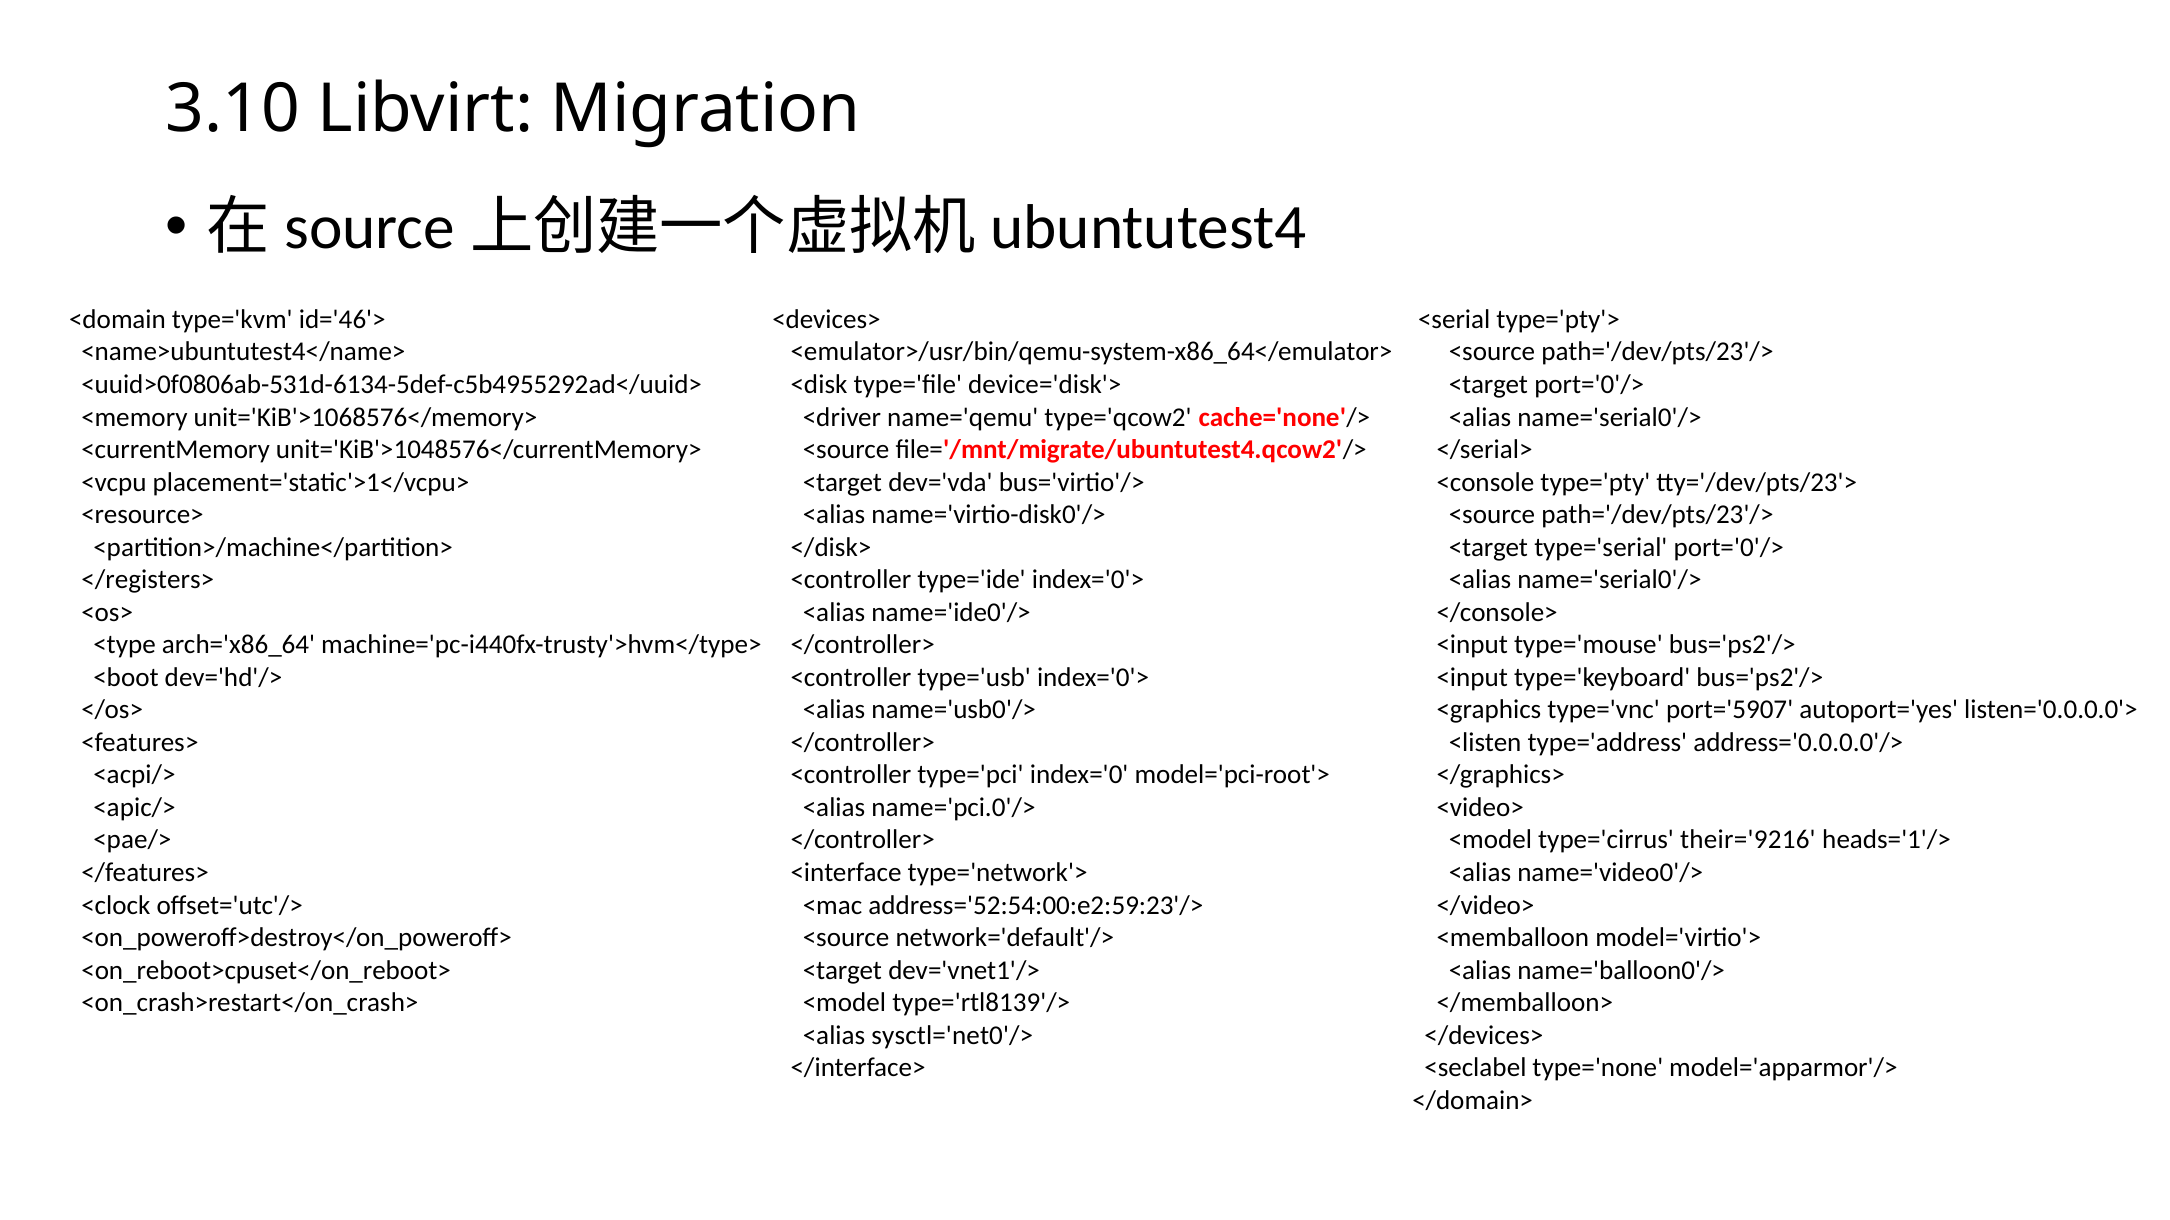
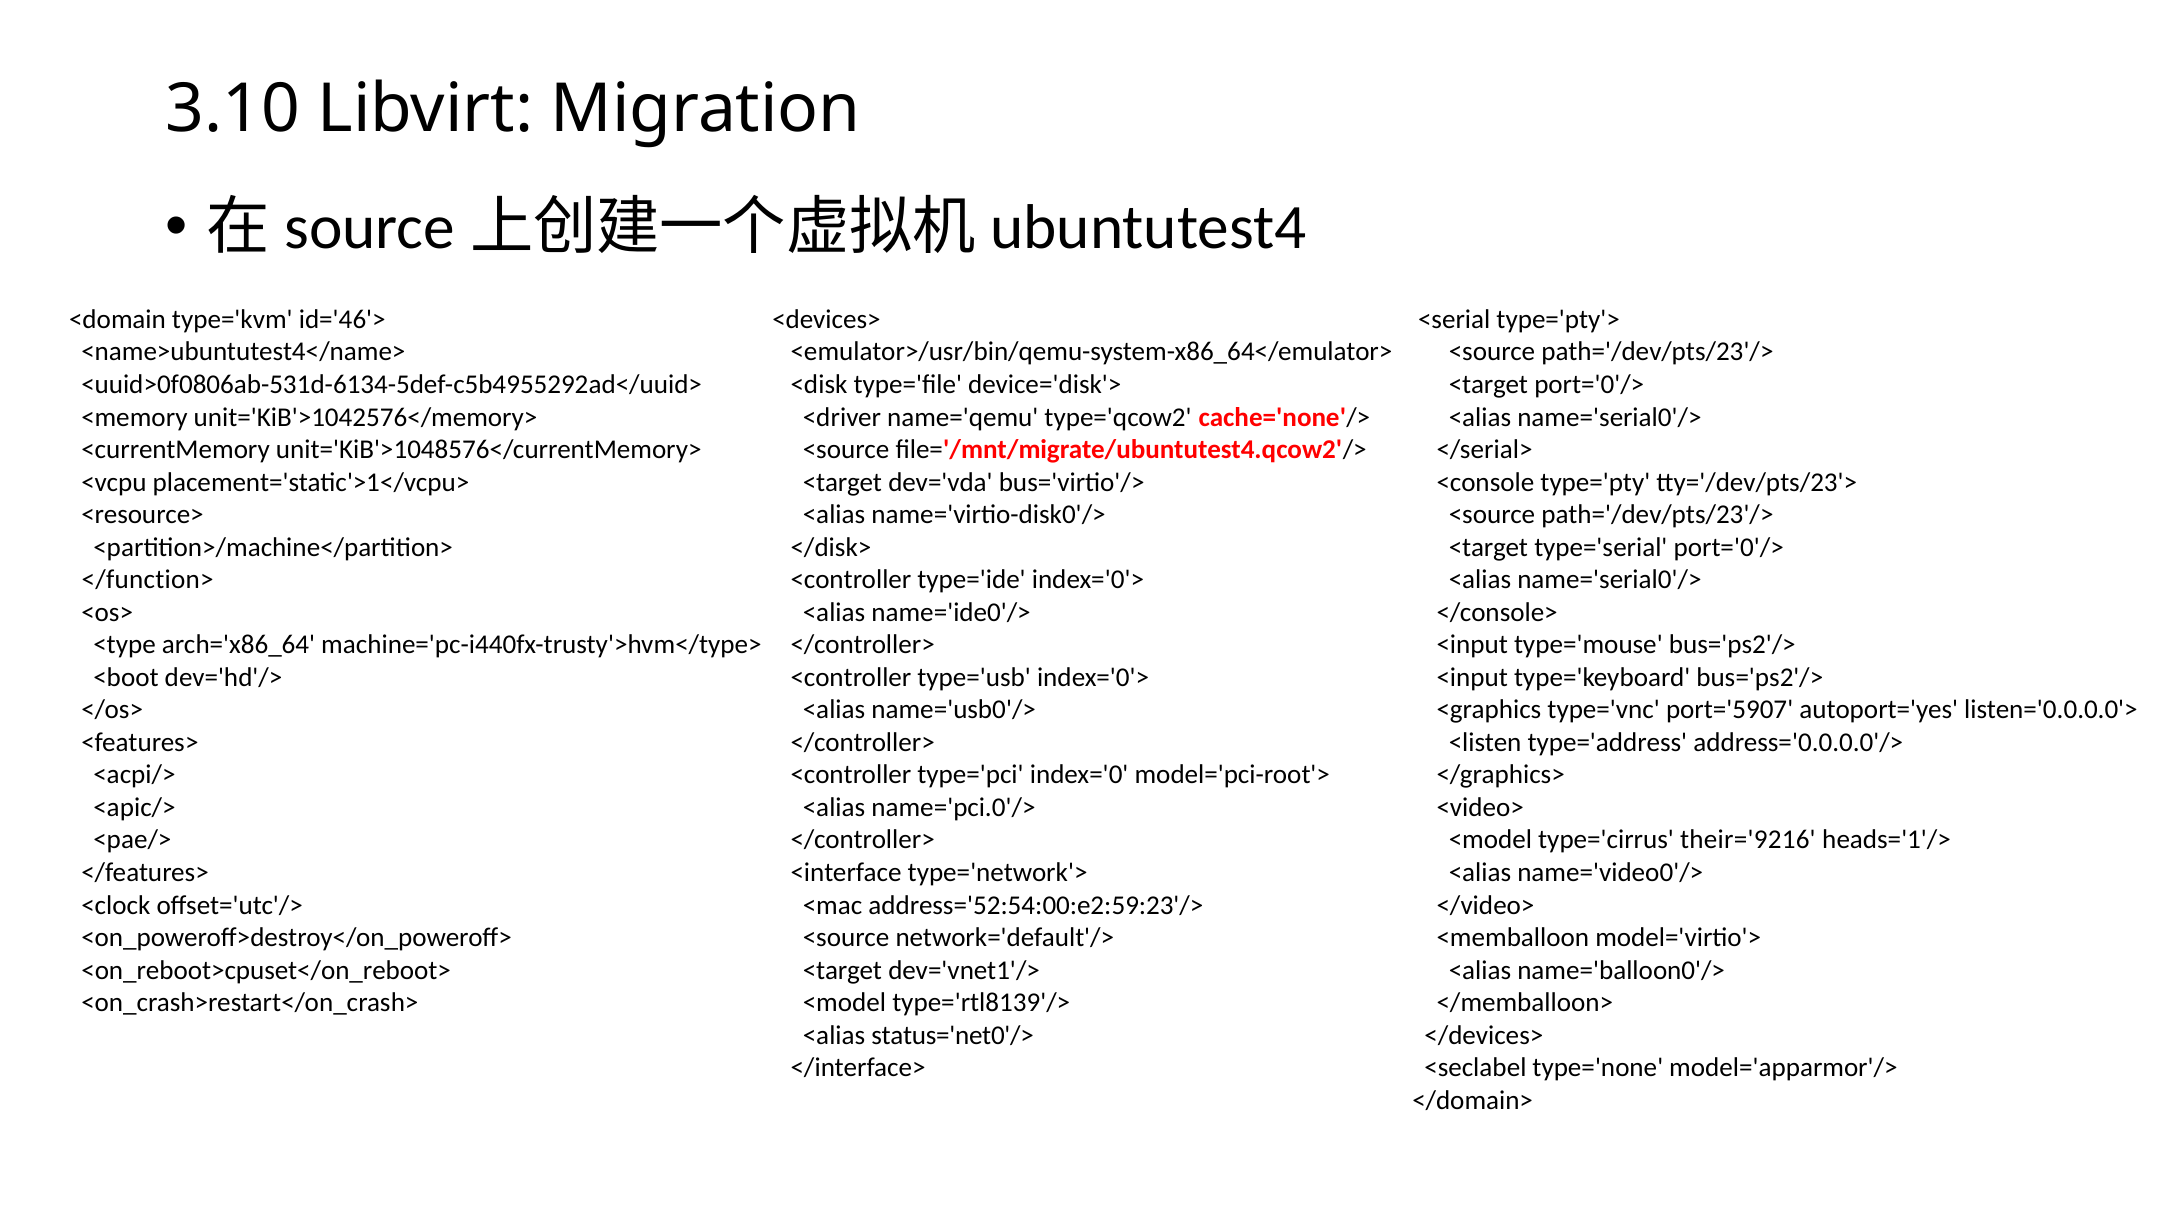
unit='KiB'>1068576</memory>: unit='KiB'>1068576</memory> -> unit='KiB'>1042576</memory>
</registers>: </registers> -> </function>
sysctl='net0'/>: sysctl='net0'/> -> status='net0'/>
